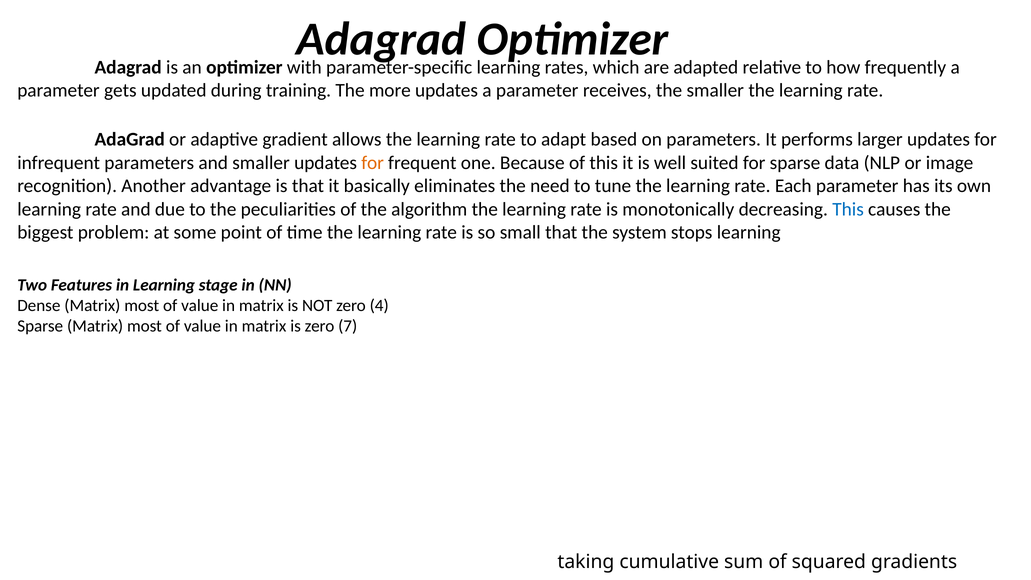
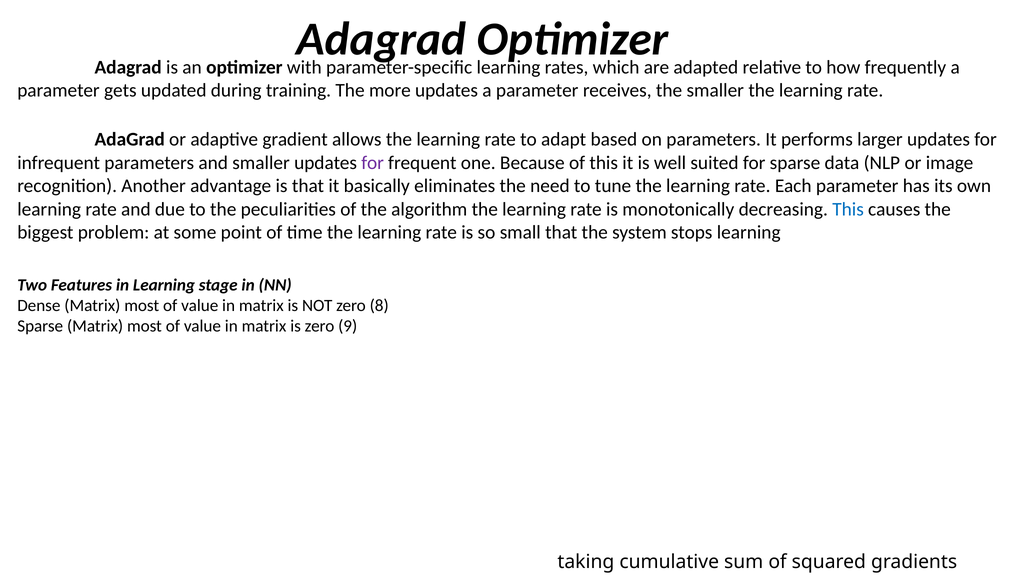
for at (373, 163) colour: orange -> purple
4: 4 -> 8
7: 7 -> 9
